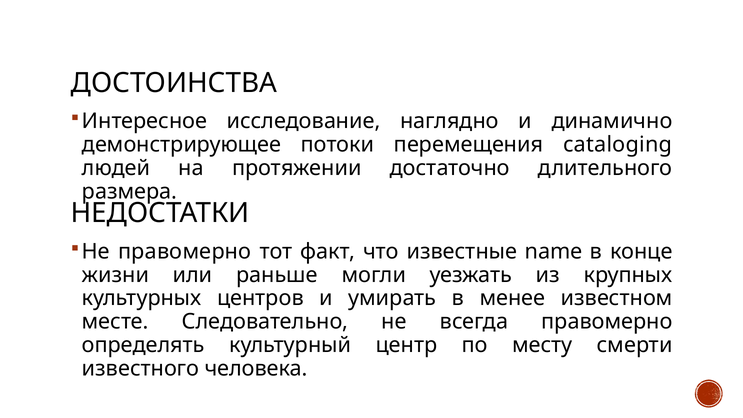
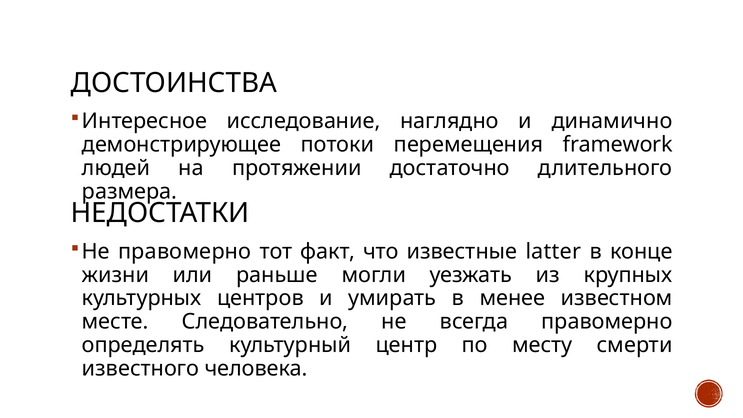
cataloging: cataloging -> framework
name: name -> latter
